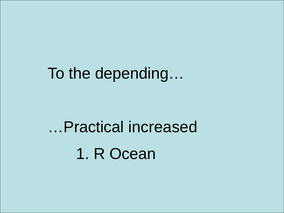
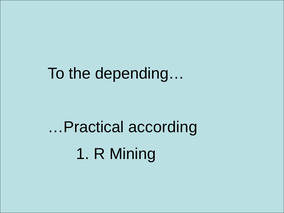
increased: increased -> according
Ocean: Ocean -> Mining
